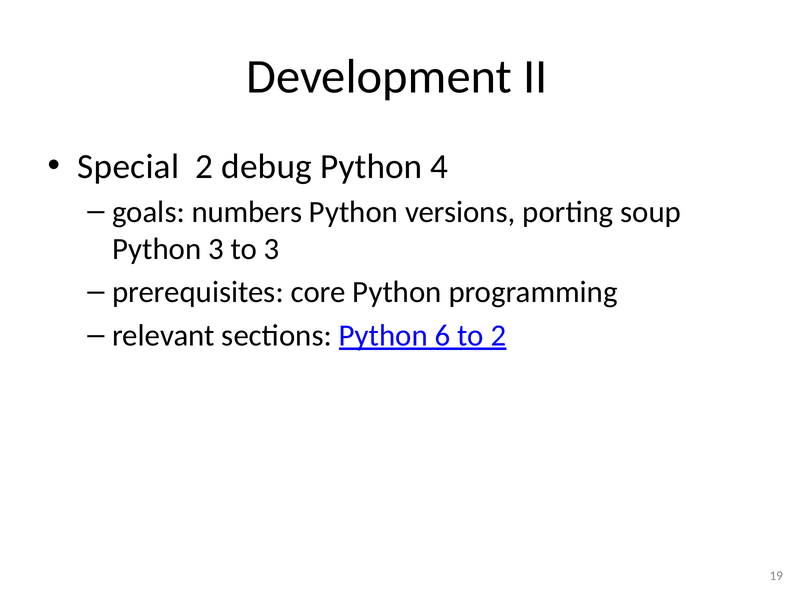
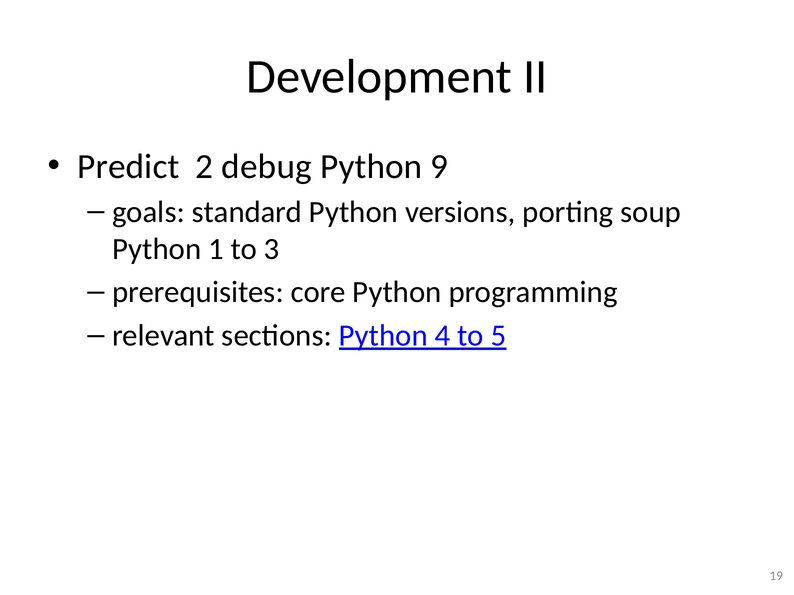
Special: Special -> Predict
4: 4 -> 9
numbers: numbers -> standard
Python 3: 3 -> 1
6: 6 -> 4
to 2: 2 -> 5
